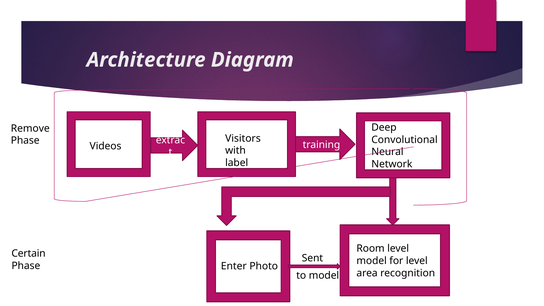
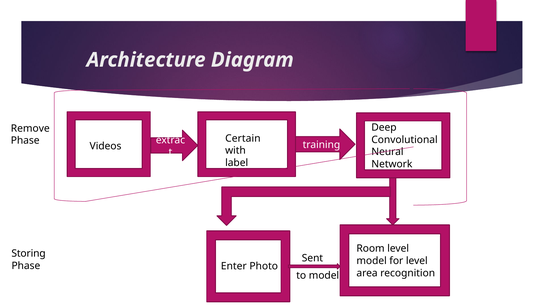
Visitors: Visitors -> Certain
Certain: Certain -> Storing
